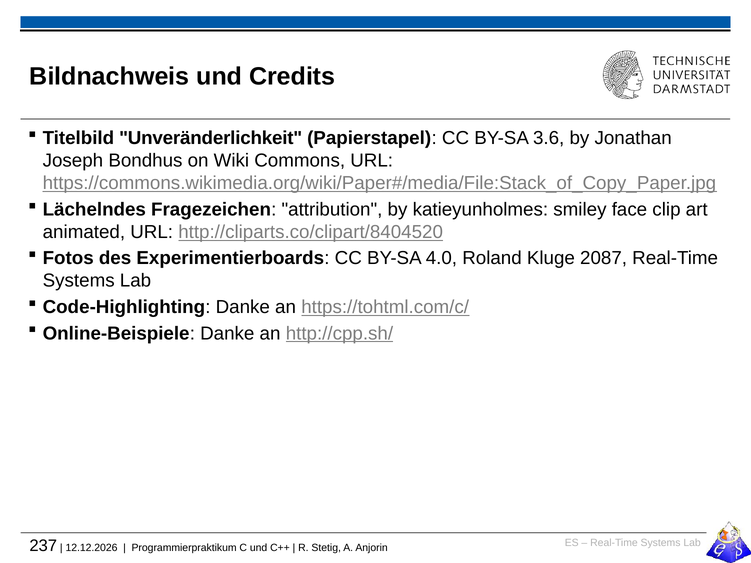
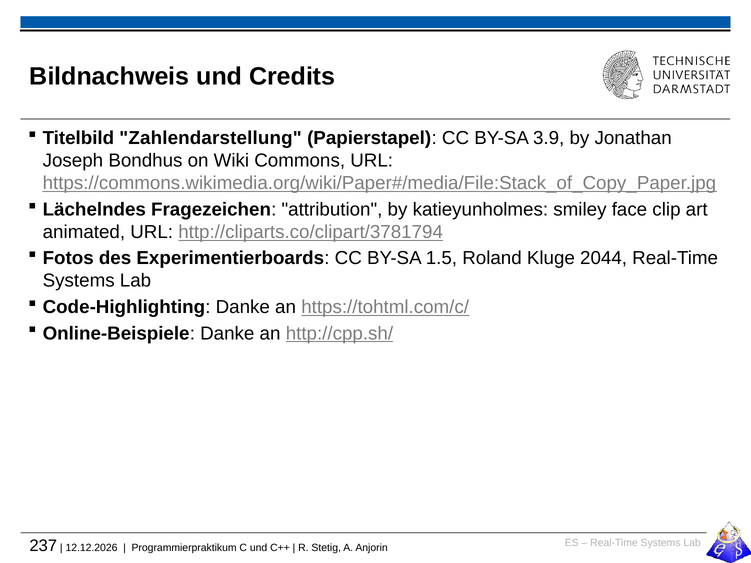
Unveränderlichkeit: Unveränderlichkeit -> Zahlendarstellung
3.6: 3.6 -> 3.9
http://cliparts.co/clipart/8404520: http://cliparts.co/clipart/8404520 -> http://cliparts.co/clipart/3781794
4.0: 4.0 -> 1.5
2087: 2087 -> 2044
